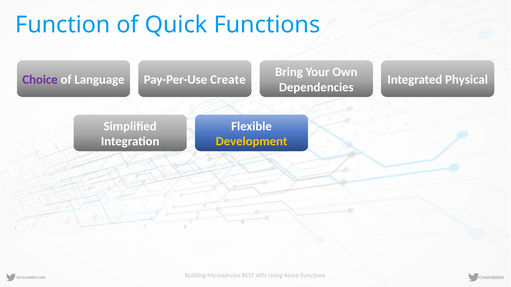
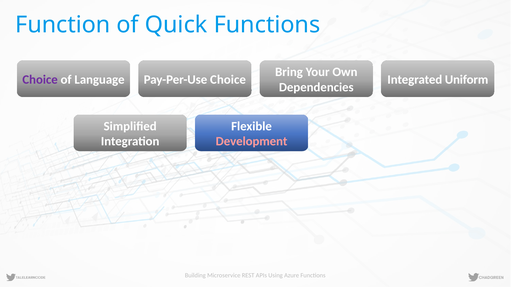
Pay-Per-Use Create: Create -> Choice
Physical: Physical -> Uniform
Development colour: yellow -> pink
